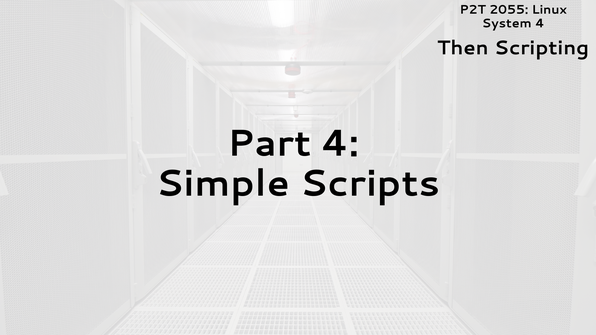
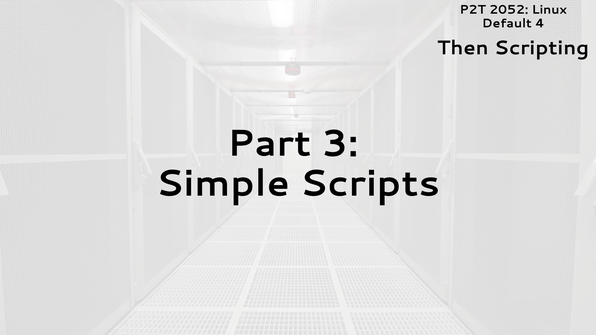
2055: 2055 -> 2052
System: System -> Default
Part 4: 4 -> 3
